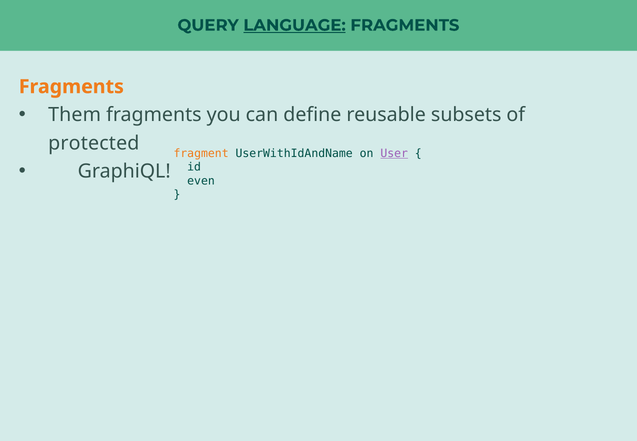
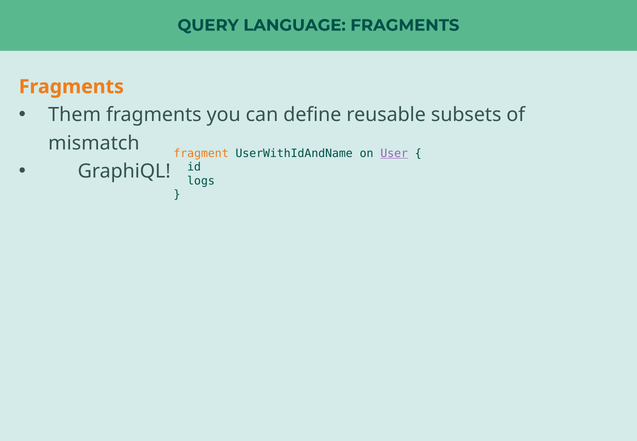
LANGUAGE underline: present -> none
protected: protected -> mismatch
even: even -> logs
